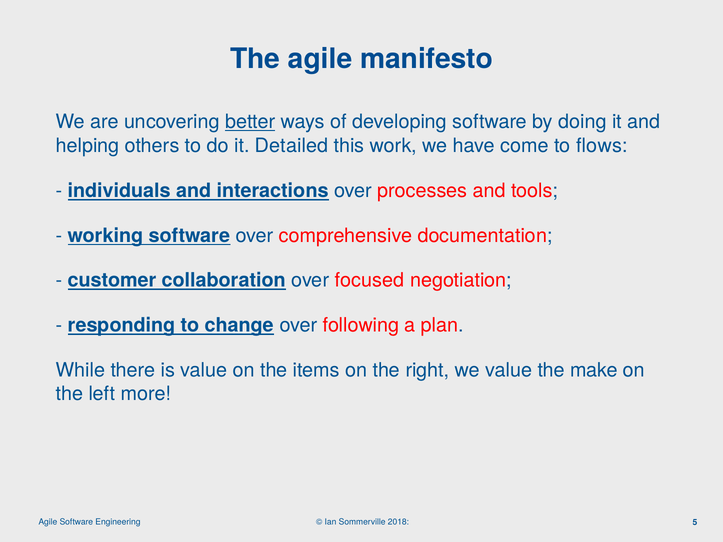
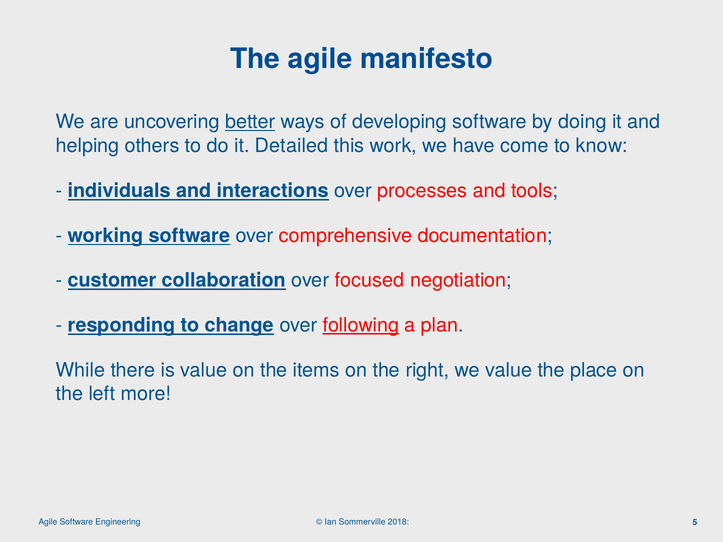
flows: flows -> know
following underline: none -> present
make: make -> place
